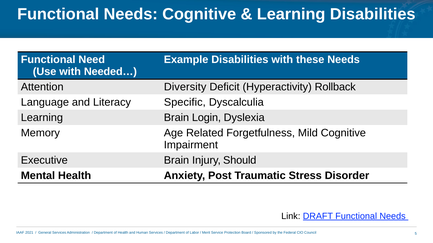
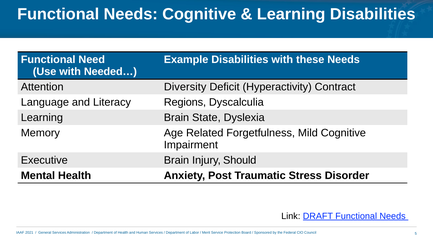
Rollback: Rollback -> Contract
Specific: Specific -> Regions
Login: Login -> State
